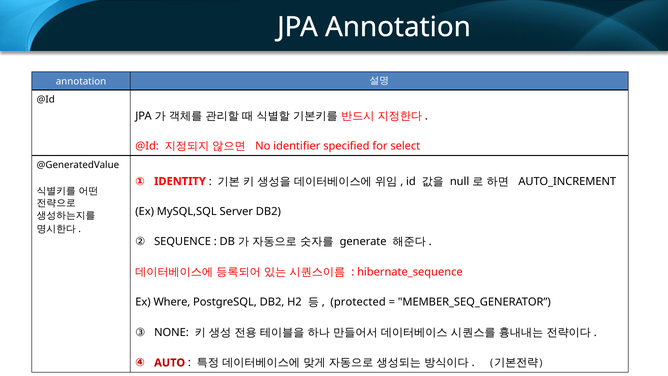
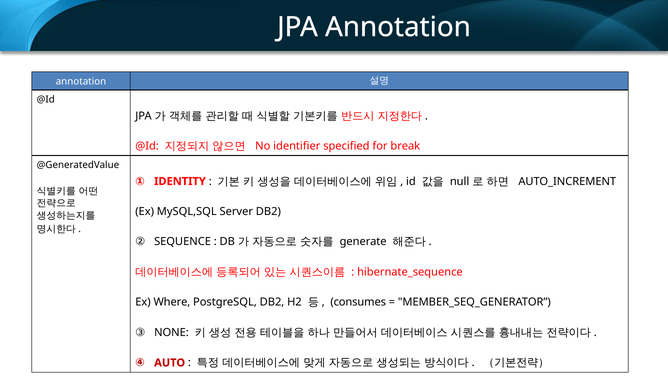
select: select -> break
protected: protected -> consumes
